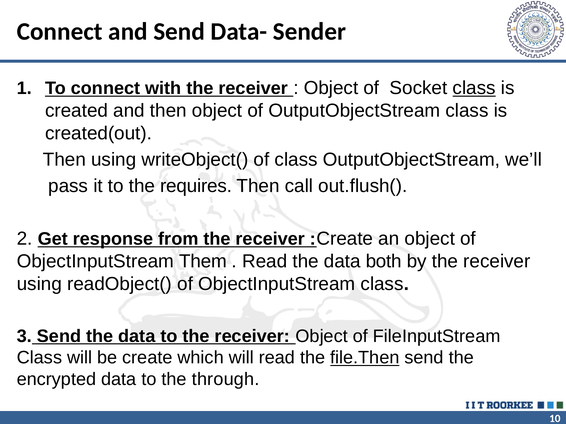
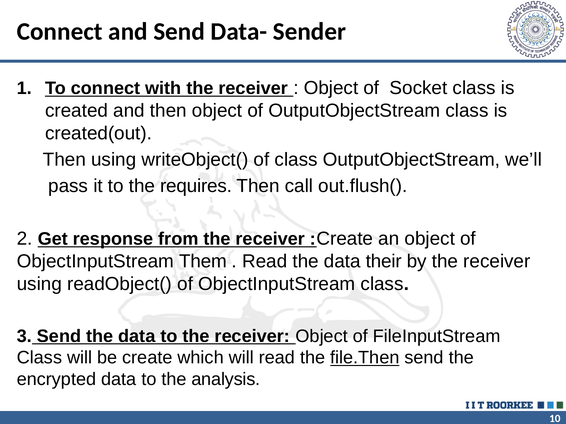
class at (474, 88) underline: present -> none
both: both -> their
through: through -> analysis
